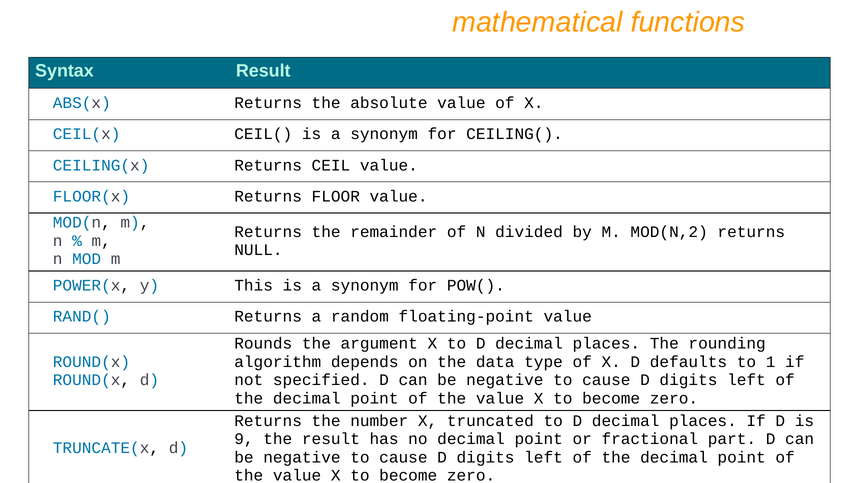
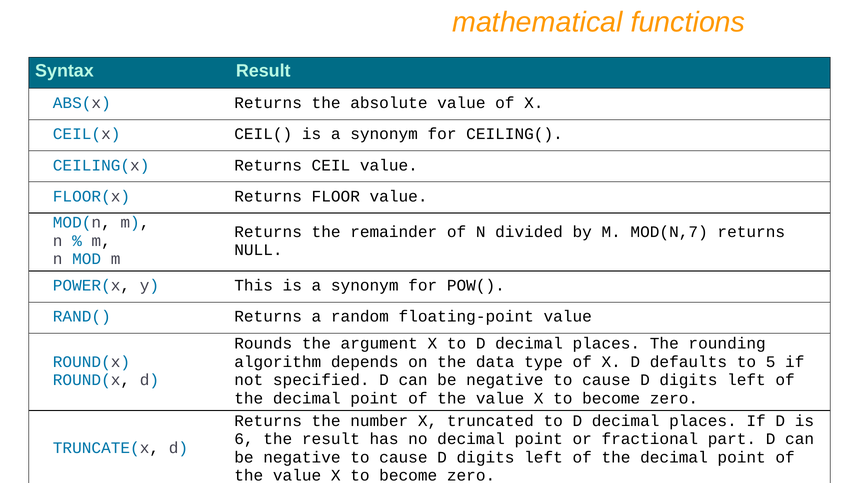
MOD(N,2: MOD(N,2 -> MOD(N,7
1: 1 -> 5
9: 9 -> 6
